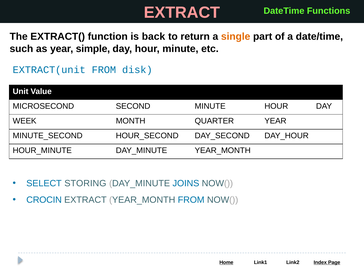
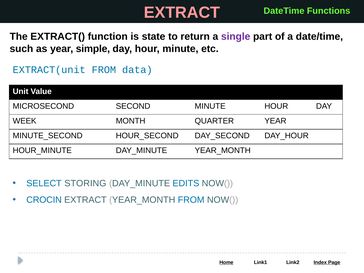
back: back -> state
single colour: orange -> purple
disk: disk -> data
JOINS: JOINS -> EDITS
